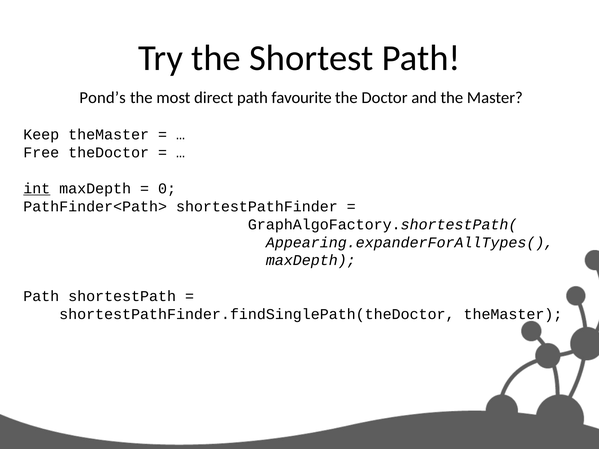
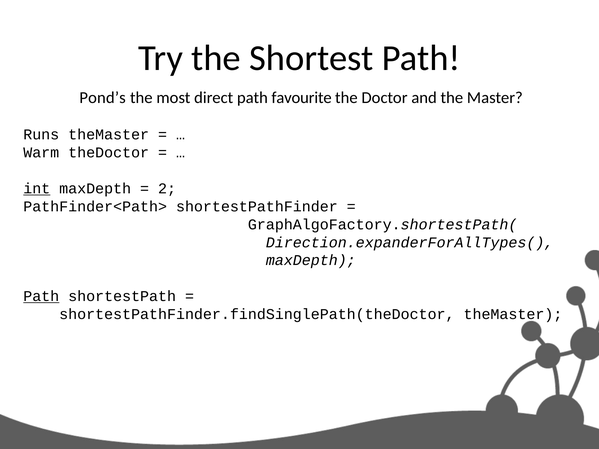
Keep: Keep -> Runs
Free: Free -> Warm
0: 0 -> 2
Appearing.expanderForAllTypes(: Appearing.expanderForAllTypes( -> Direction.expanderForAllTypes(
Path at (41, 296) underline: none -> present
